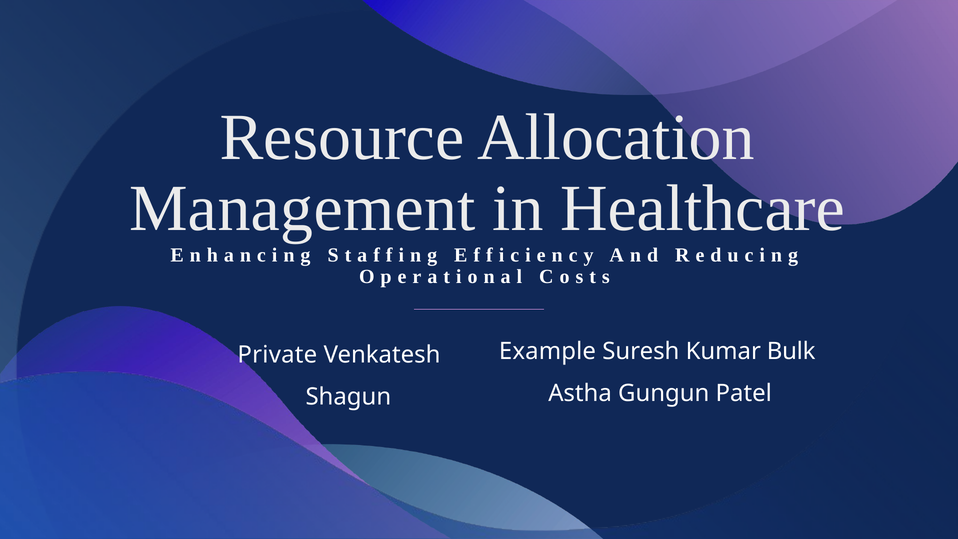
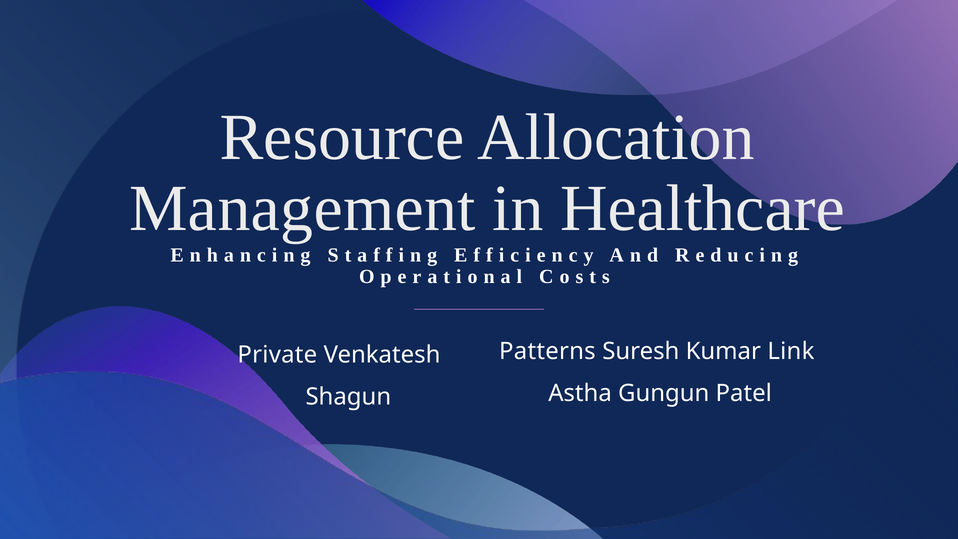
Example: Example -> Patterns
Bulk: Bulk -> Link
